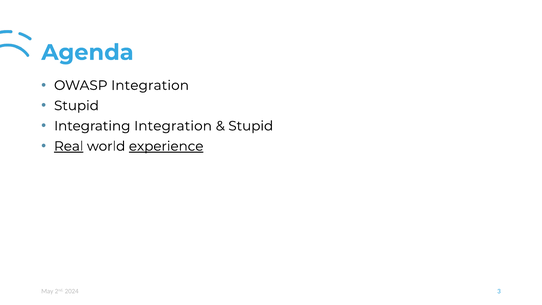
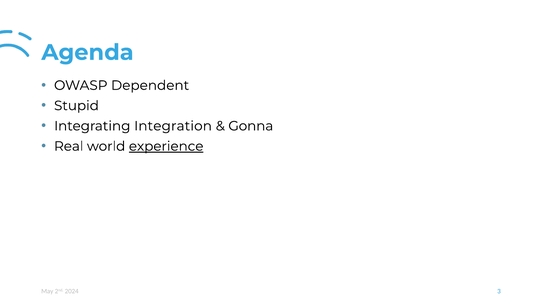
OWASP Integration: Integration -> Dependent
Stupid at (251, 126): Stupid -> Gonna
Real underline: present -> none
